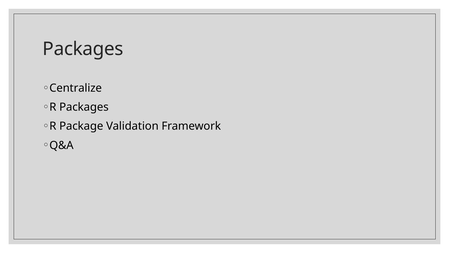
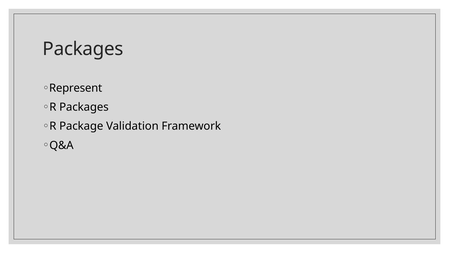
Centralize: Centralize -> Represent
